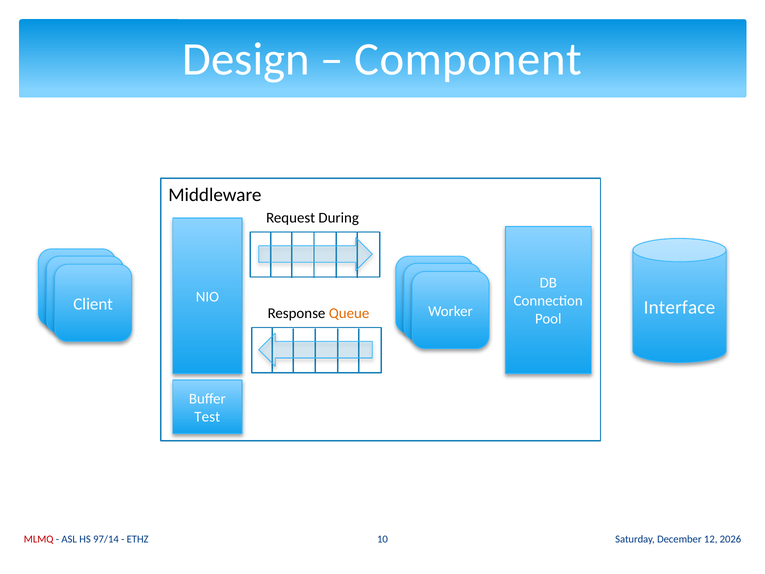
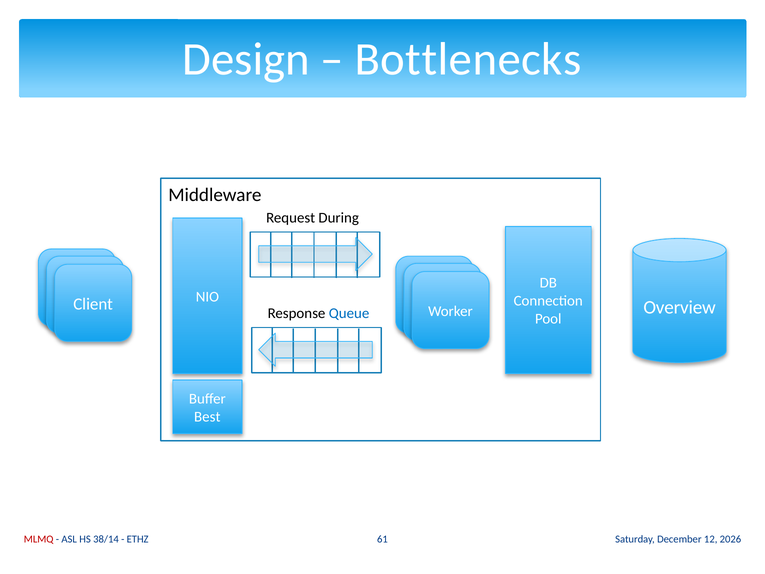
Component: Component -> Bottlenecks
Interface: Interface -> Overview
Queue colour: orange -> blue
Test: Test -> Best
97/14: 97/14 -> 38/14
10: 10 -> 61
